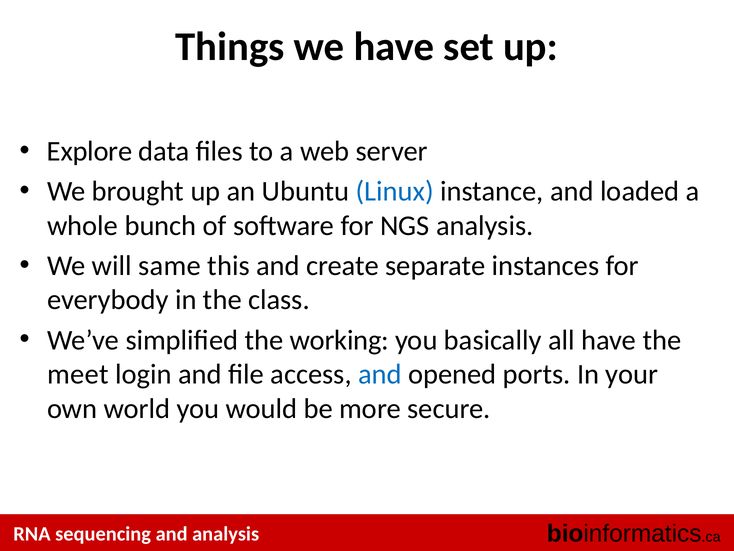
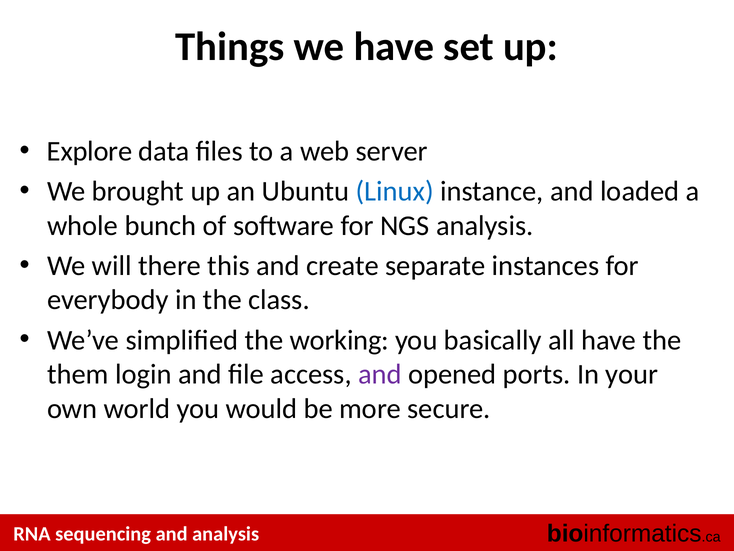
same: same -> there
meet: meet -> them
and at (380, 374) colour: blue -> purple
